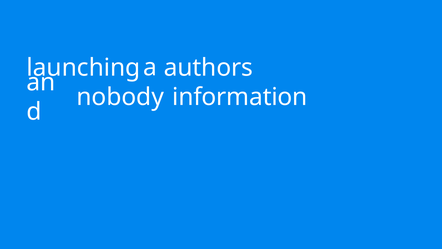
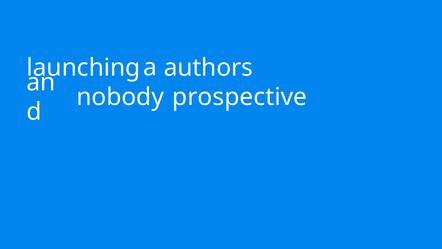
information: information -> prospective
